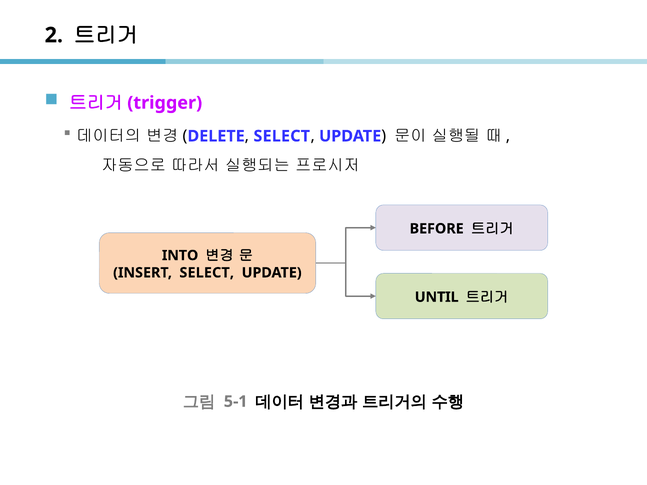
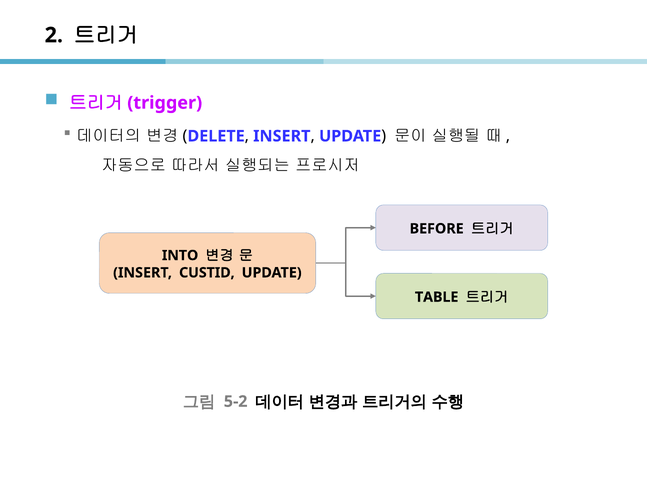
SELECT at (282, 136): SELECT -> INSERT
INSERT SELECT: SELECT -> CUSTID
UNTIL: UNTIL -> TABLE
5-1: 5-1 -> 5-2
